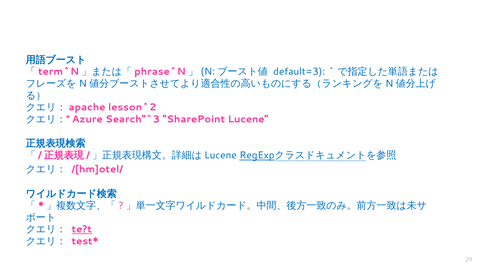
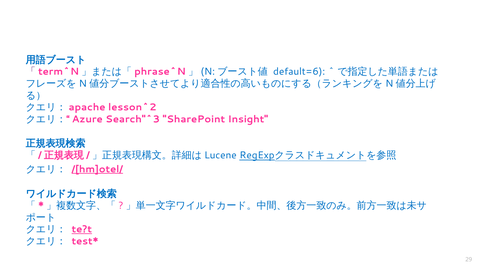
default=3: default=3 -> default=6
Lucene: Lucene -> Insight
/[hm]otel/ underline: none -> present
